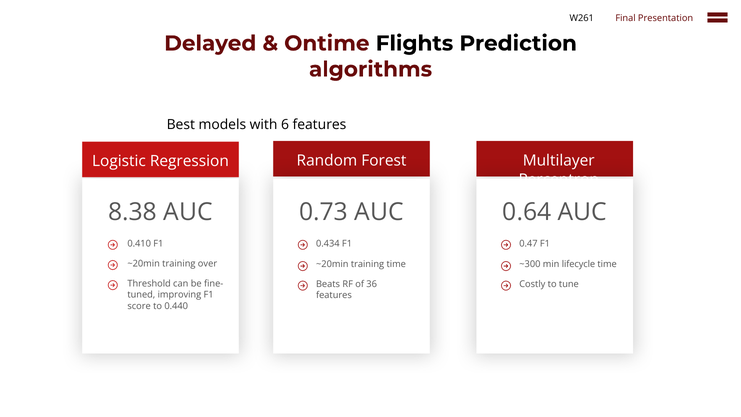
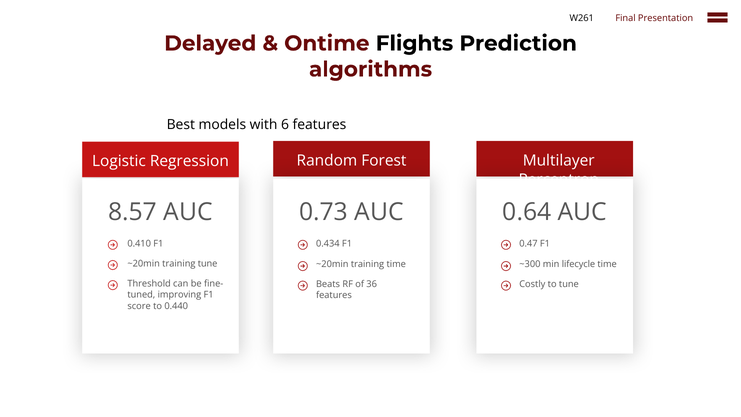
8.38: 8.38 -> 8.57
training over: over -> tune
